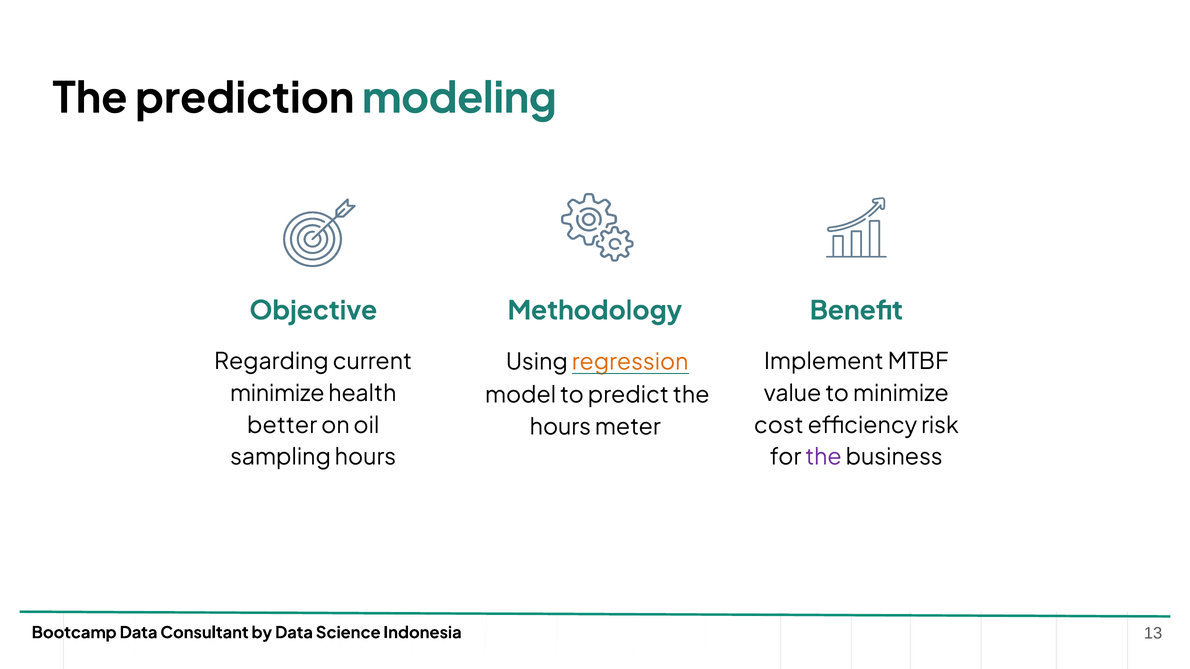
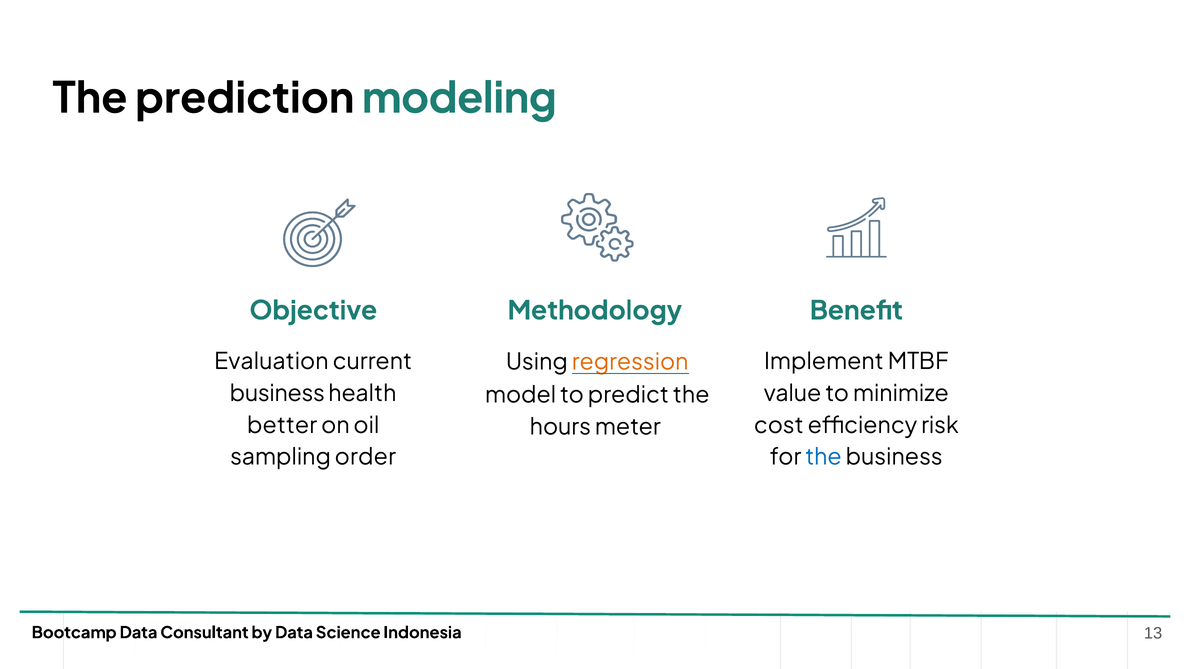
Regarding: Regarding -> Evaluation
minimize at (277, 394): minimize -> business
sampling hours: hours -> order
the at (823, 458) colour: purple -> blue
